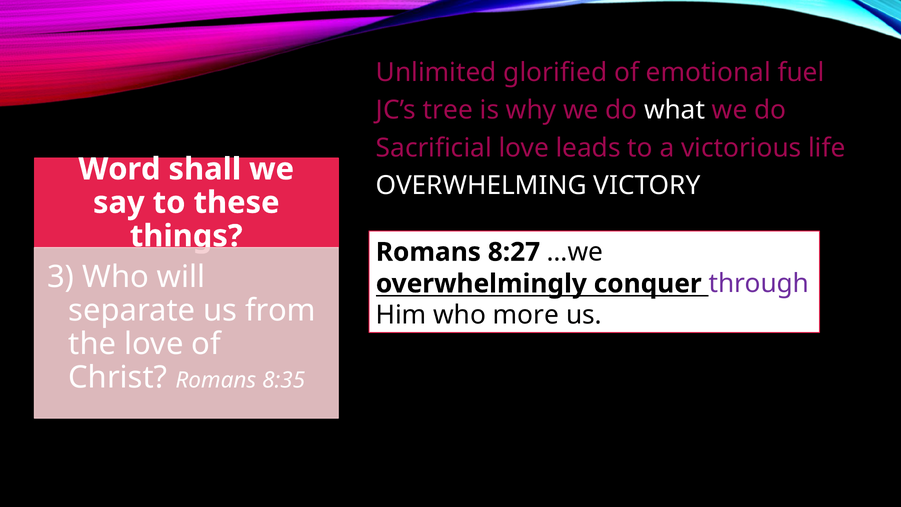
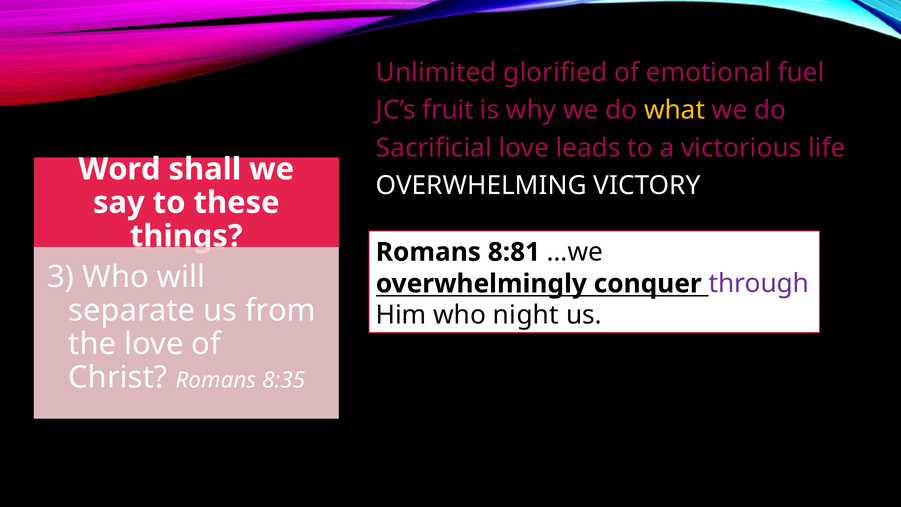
tree: tree -> fruit
what colour: white -> yellow
8:27: 8:27 -> 8:81
more: more -> night
